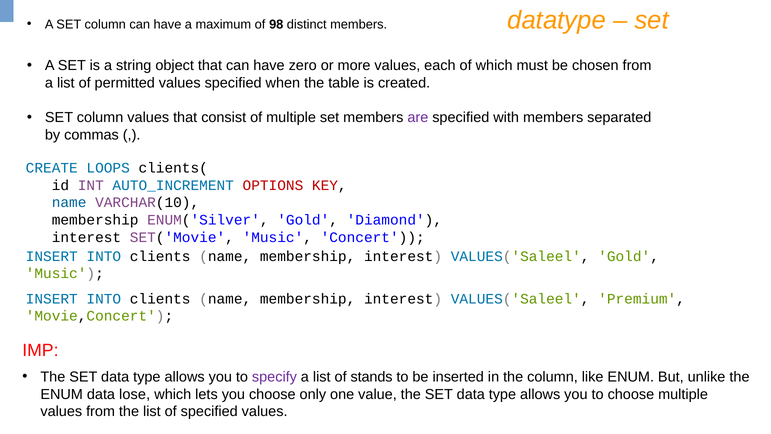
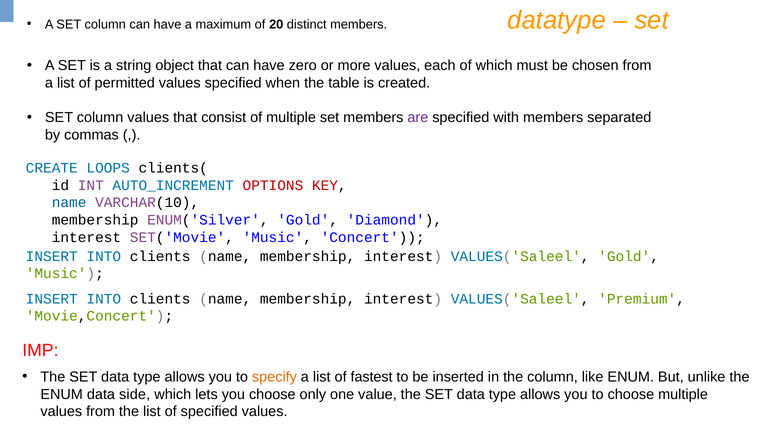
98: 98 -> 20
specify colour: purple -> orange
stands: stands -> fastest
lose: lose -> side
